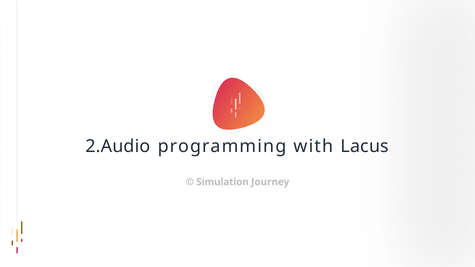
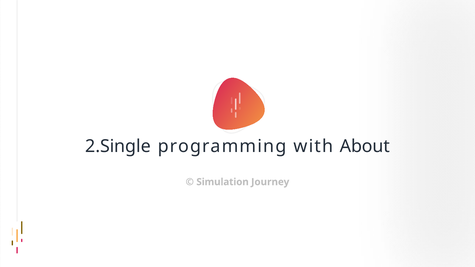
2.Audio: 2.Audio -> 2.Single
Lacus: Lacus -> About
